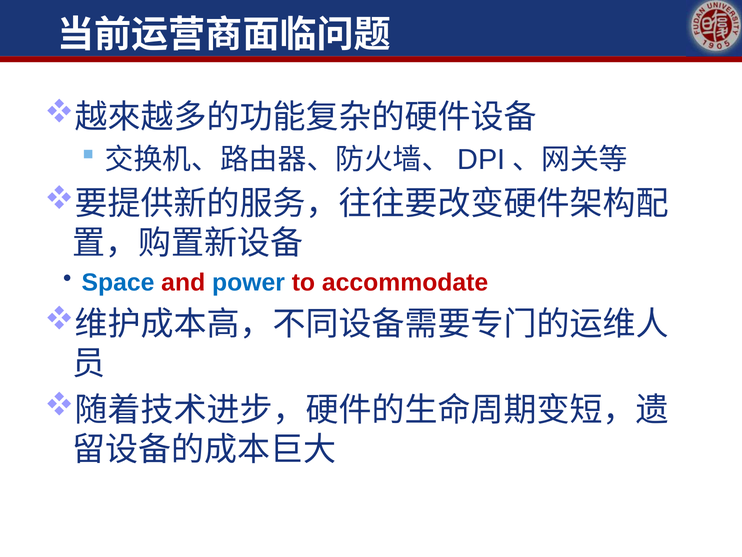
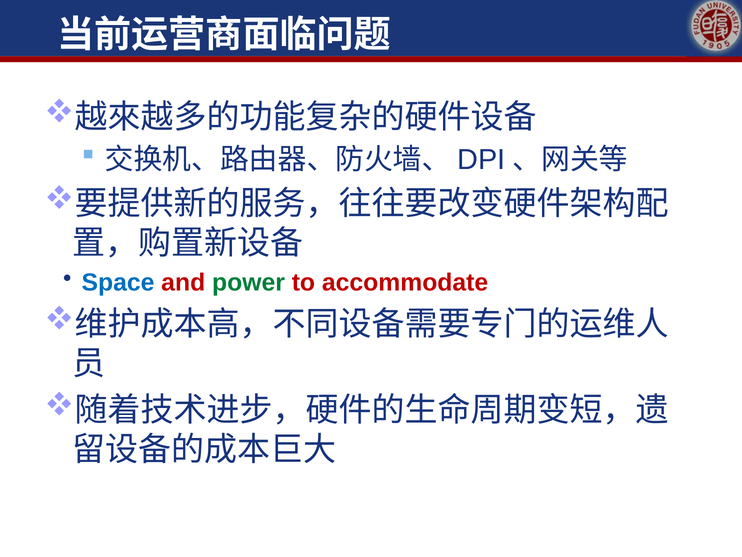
power colour: blue -> green
